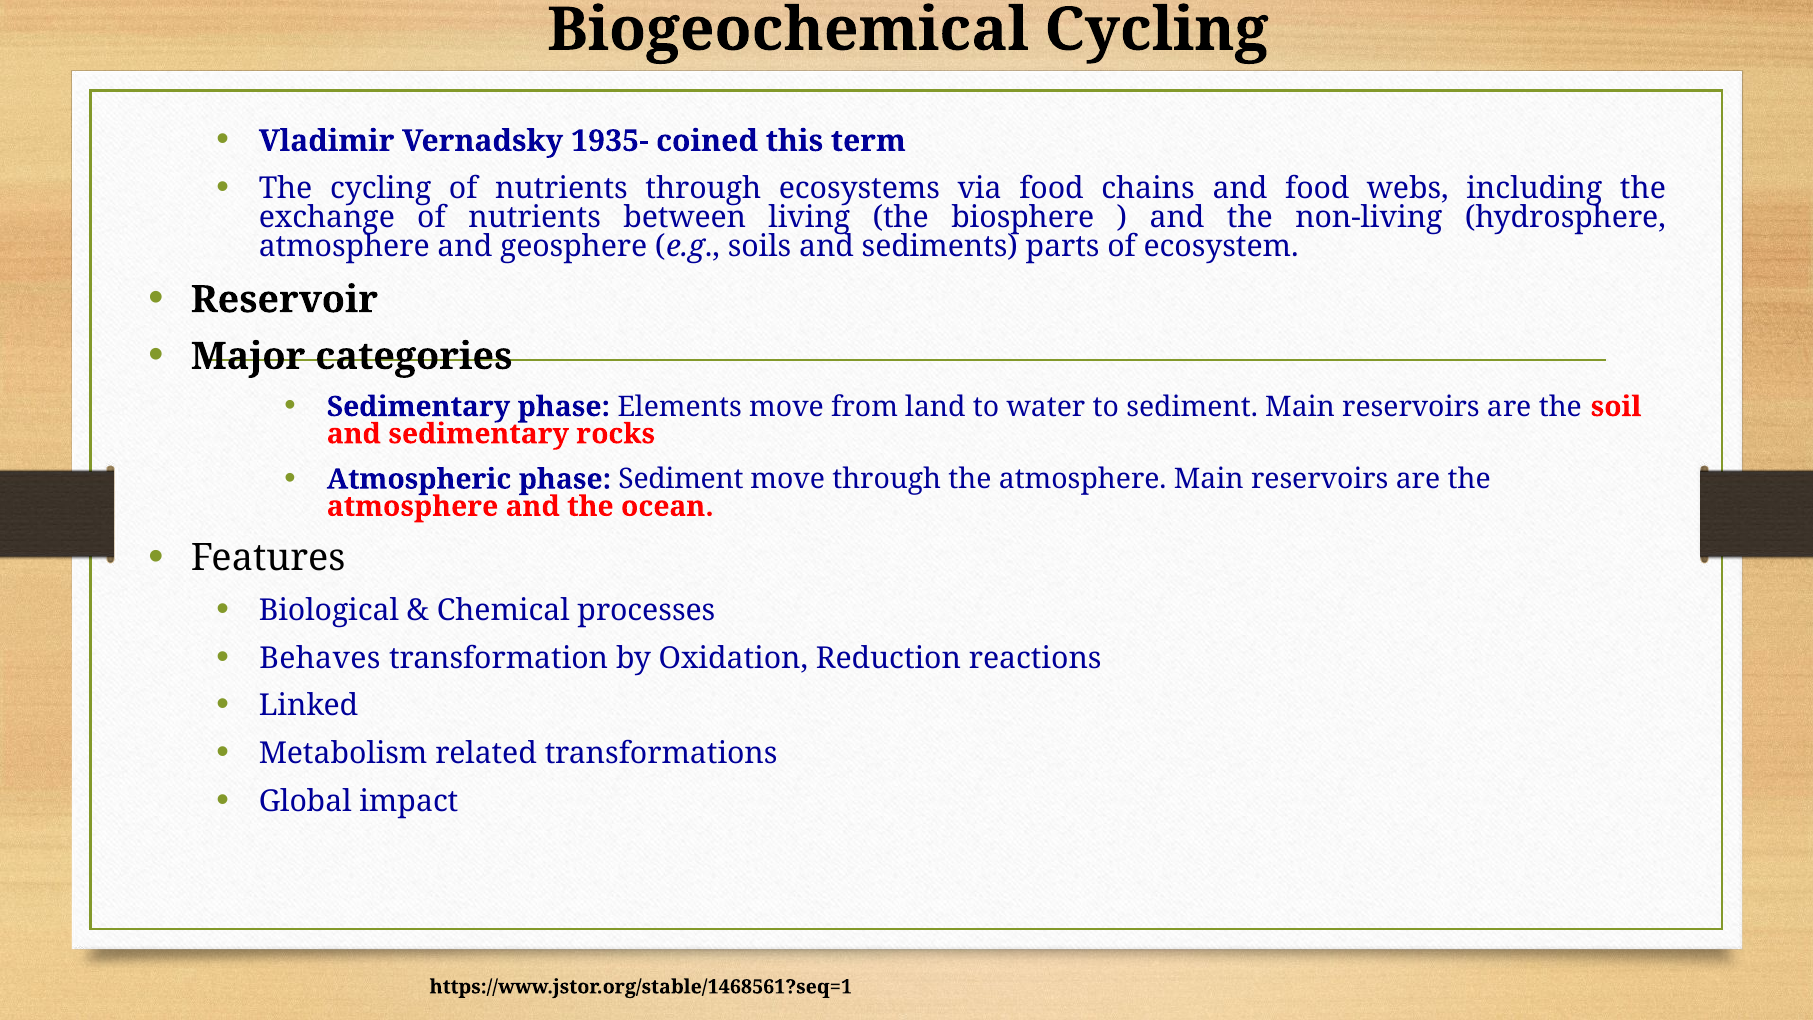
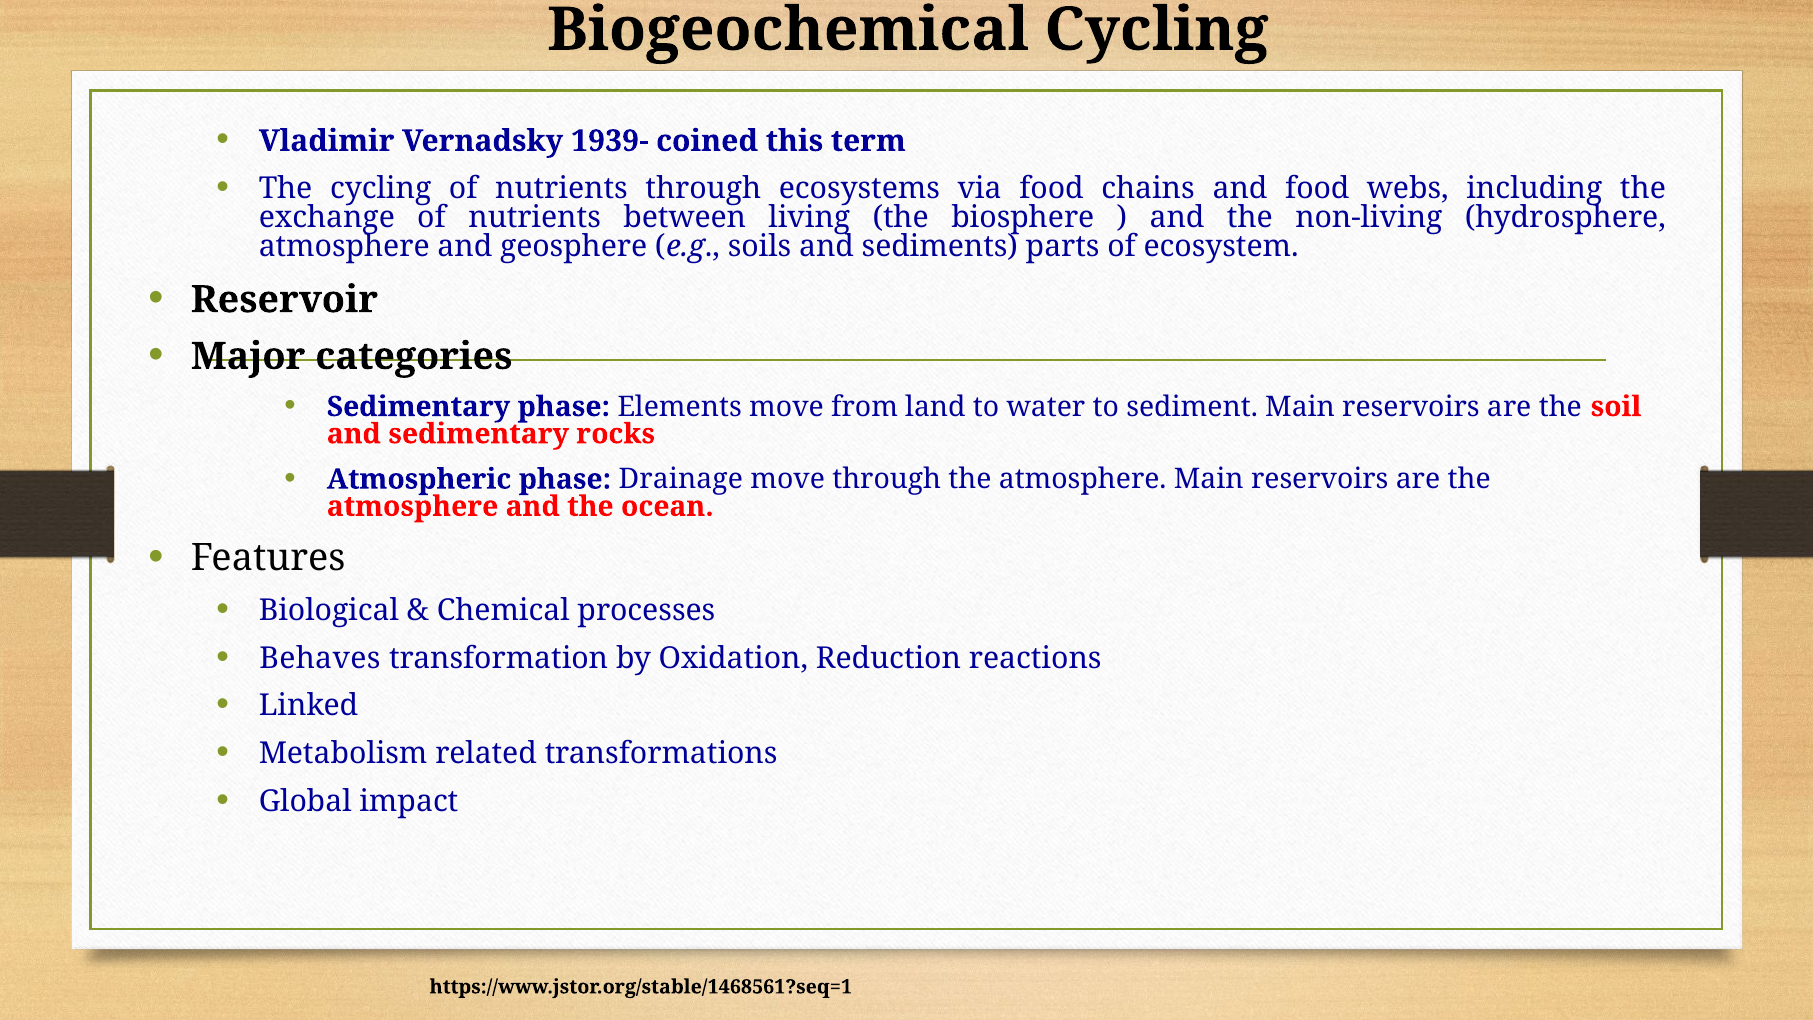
1935-: 1935- -> 1939-
phase Sediment: Sediment -> Drainage
